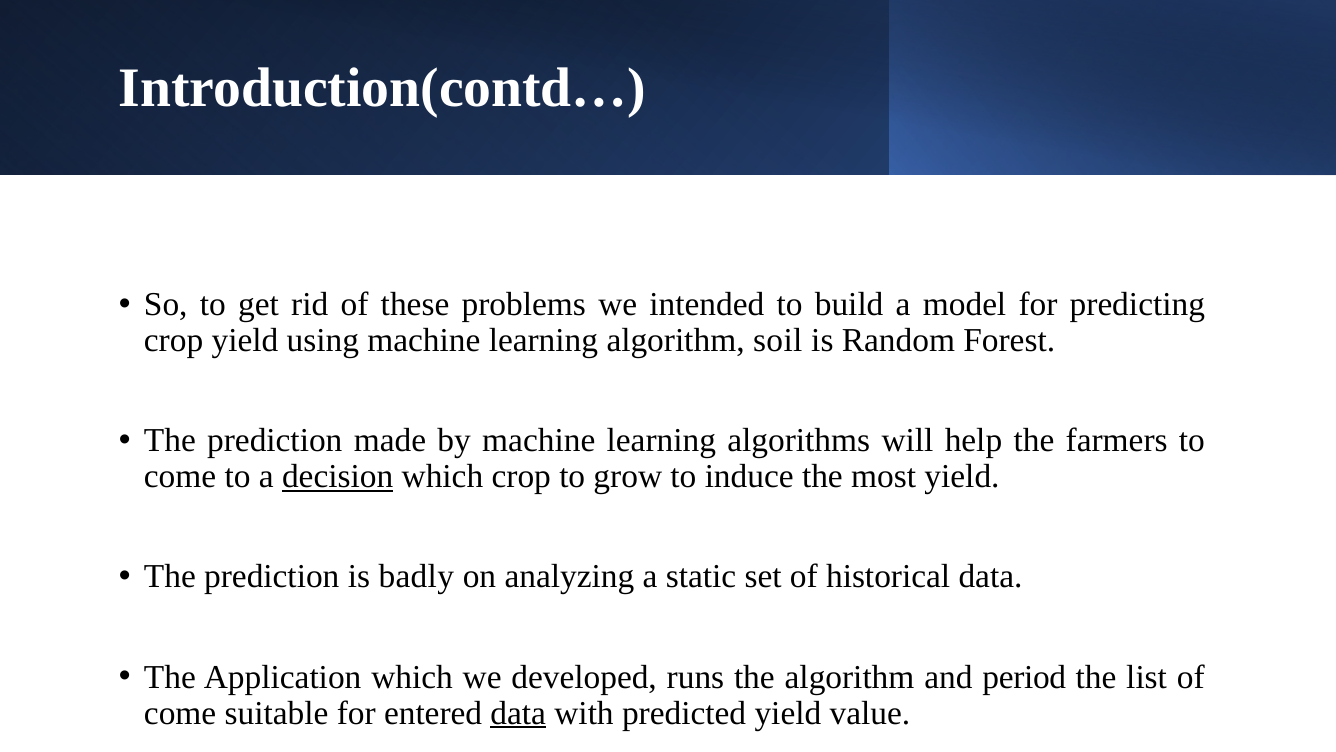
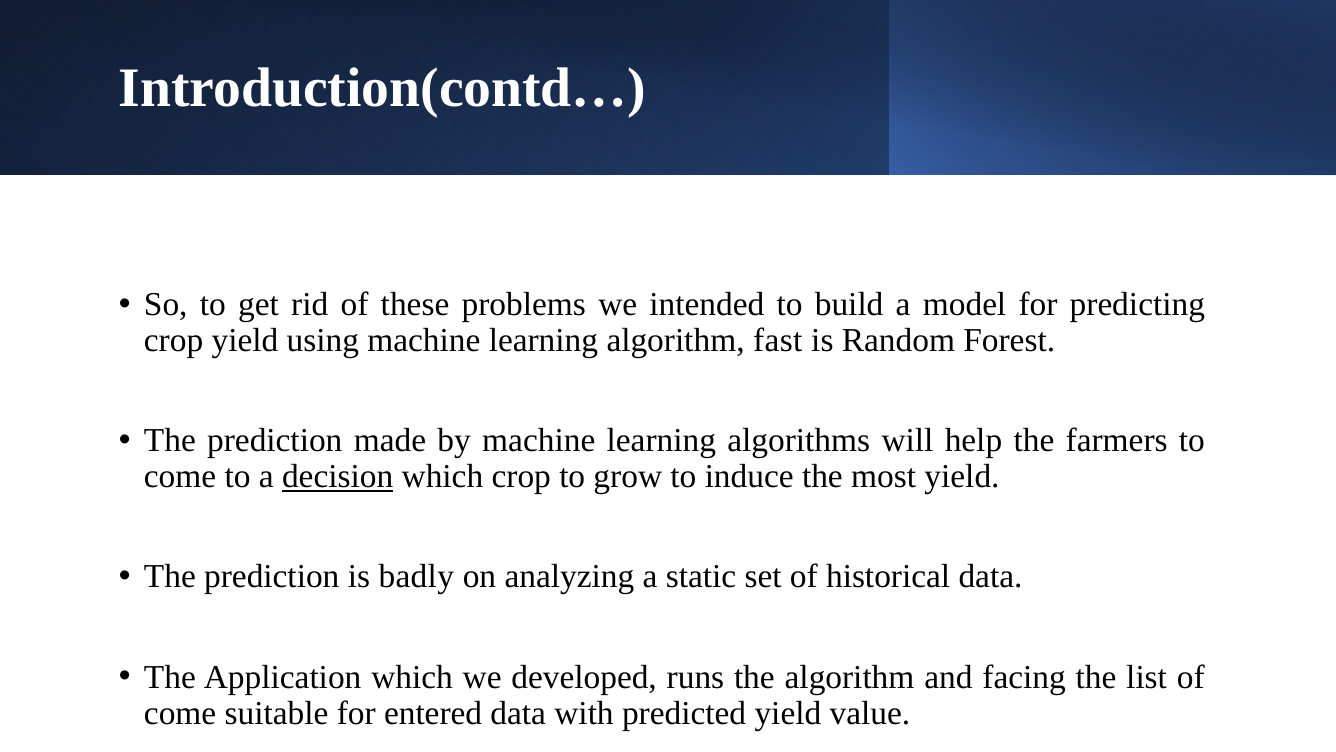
soil: soil -> fast
period: period -> facing
data at (518, 713) underline: present -> none
